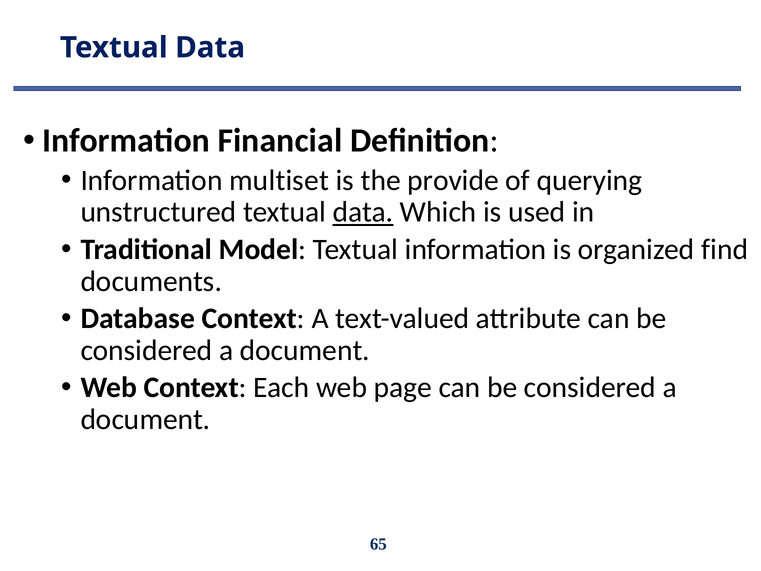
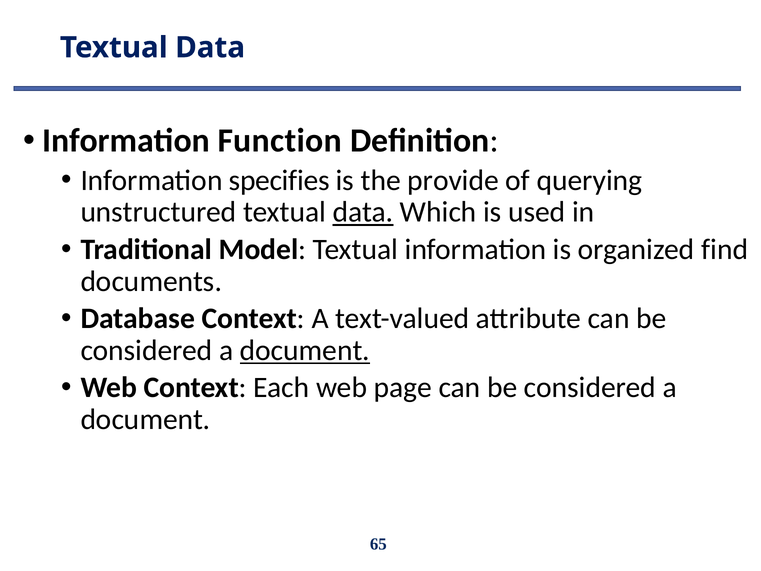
Financial: Financial -> Function
multiset: multiset -> specifies
document at (305, 350) underline: none -> present
